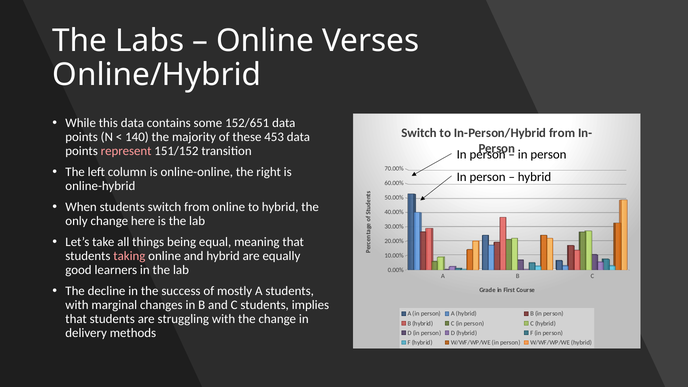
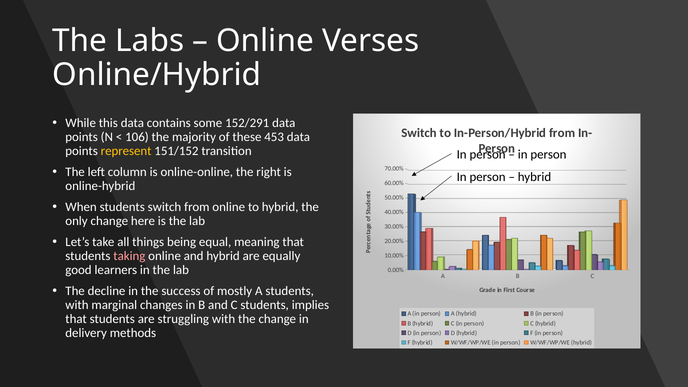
152/651: 152/651 -> 152/291
140: 140 -> 106
represent colour: pink -> yellow
